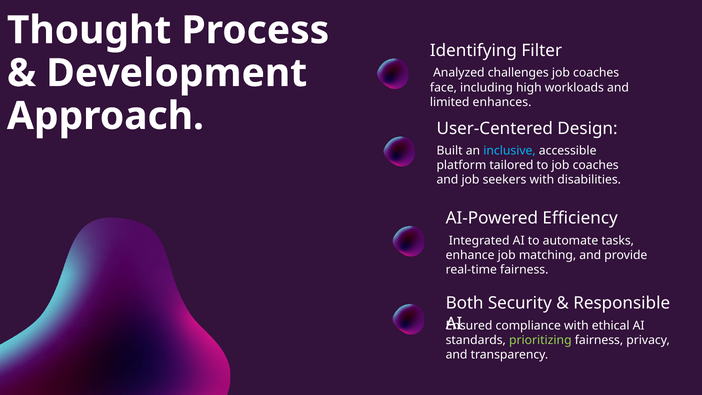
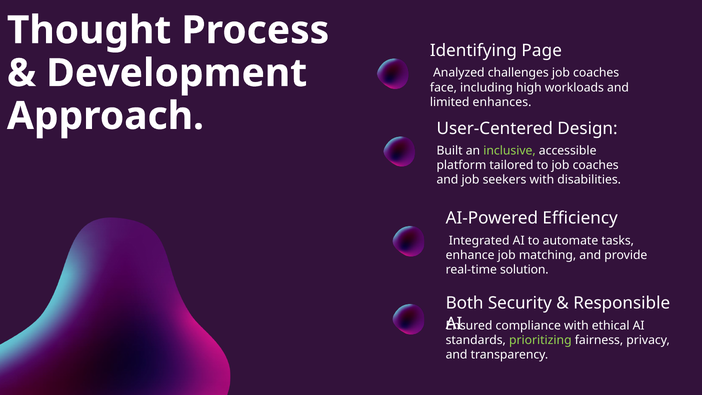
Filter: Filter -> Page
inclusive colour: light blue -> light green
real-time fairness: fairness -> solution
